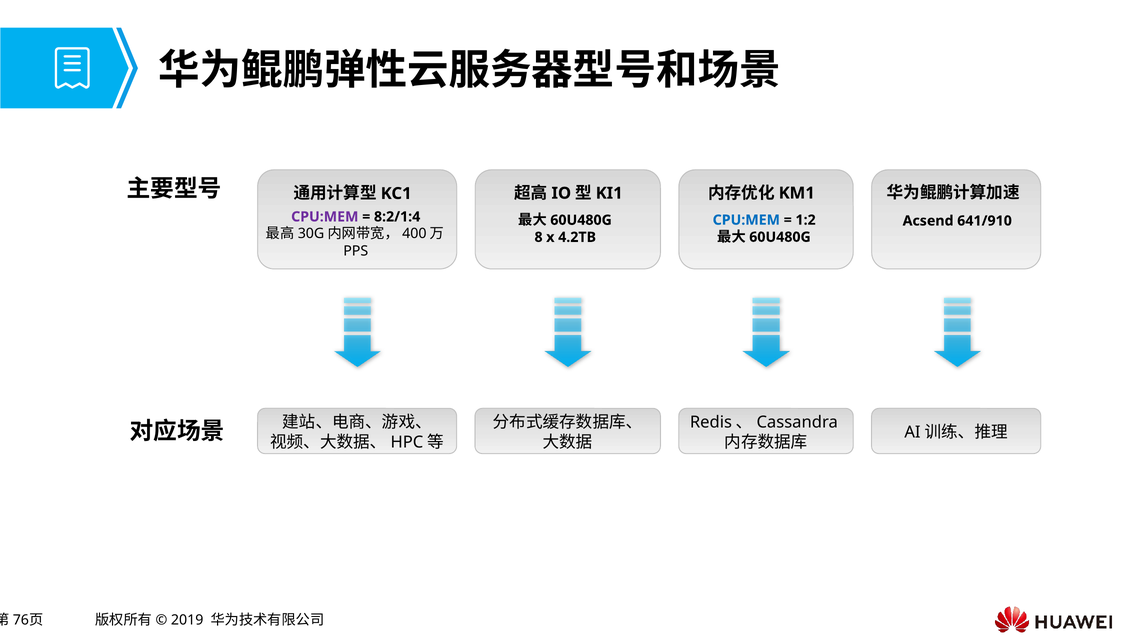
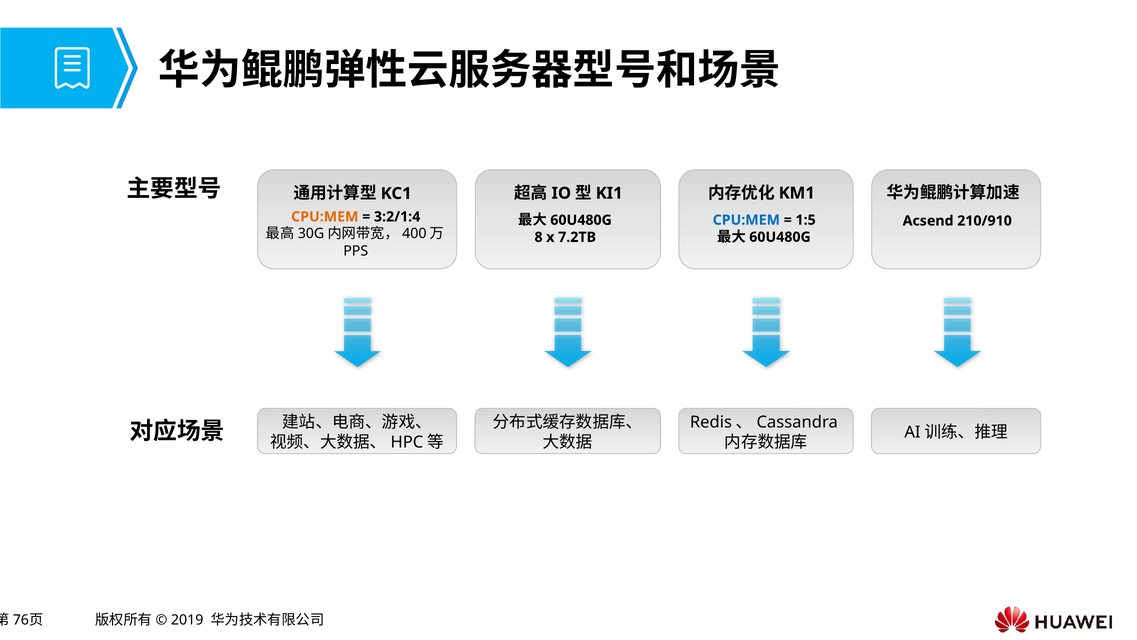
CPU:MEM at (325, 217) colour: purple -> orange
8:2/1:4: 8:2/1:4 -> 3:2/1:4
1:2: 1:2 -> 1:5
641/910: 641/910 -> 210/910
4.2TB: 4.2TB -> 7.2TB
